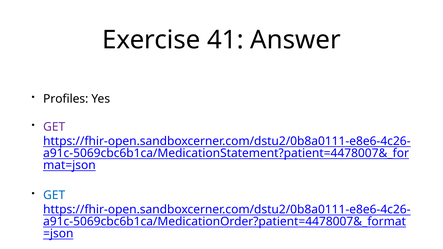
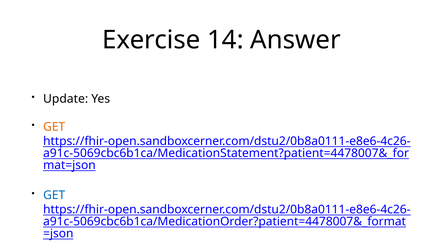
41: 41 -> 14
Profiles: Profiles -> Update
GET at (54, 127) colour: purple -> orange
